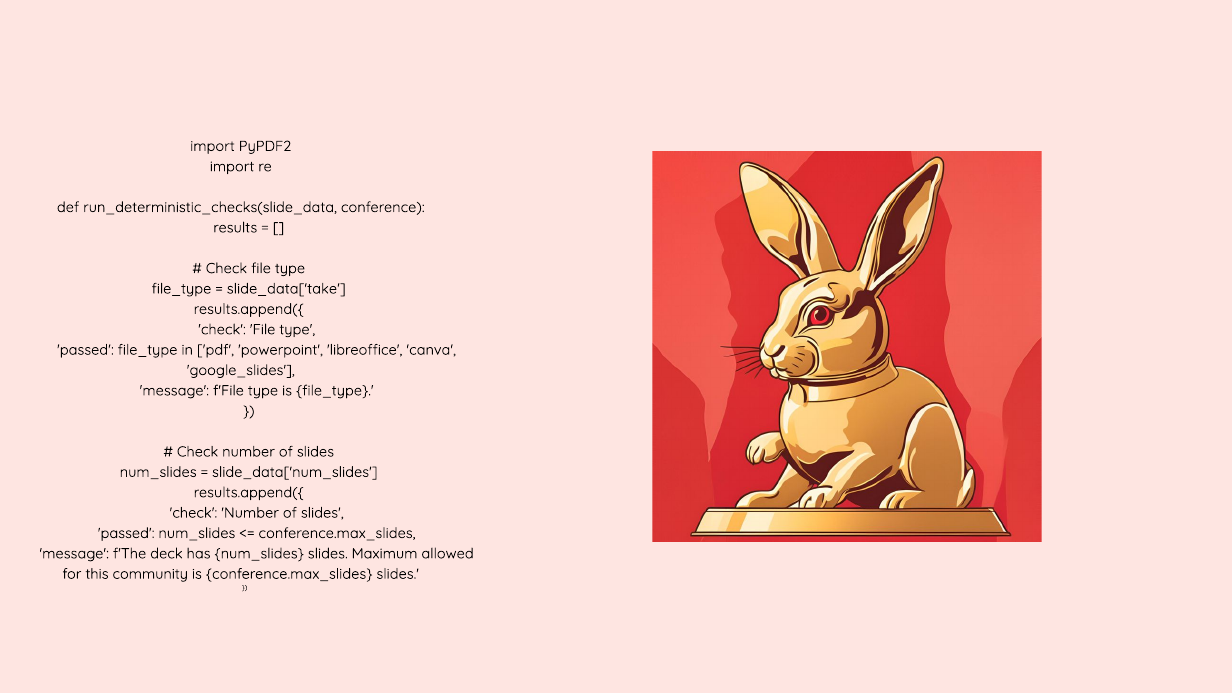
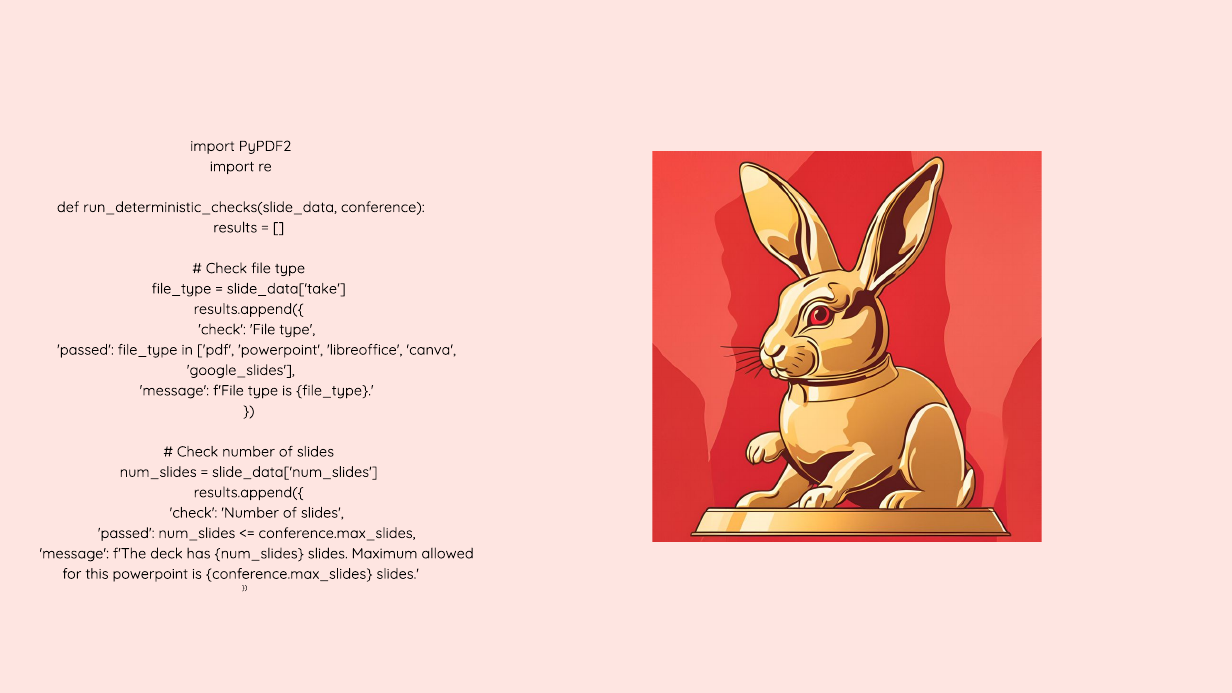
this community: community -> powerpoint
